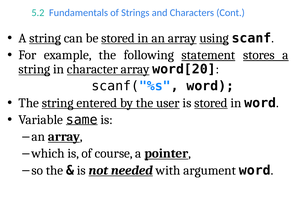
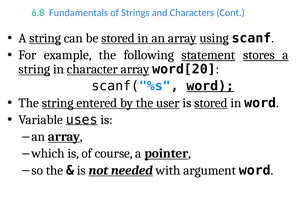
5.2: 5.2 -> 6.8
word at (210, 86) underline: none -> present
same: same -> uses
